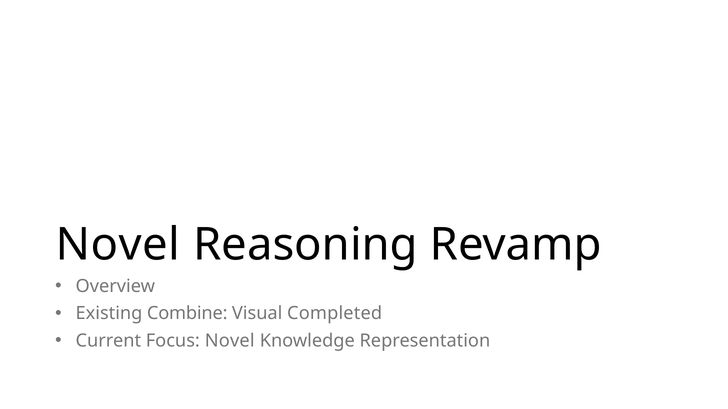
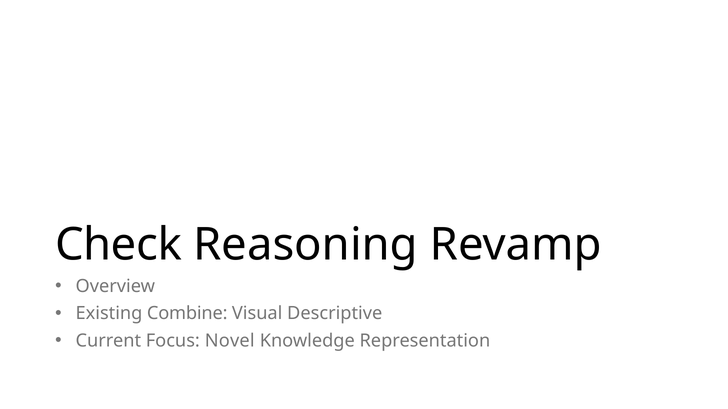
Novel at (118, 245): Novel -> Check
Completed: Completed -> Descriptive
